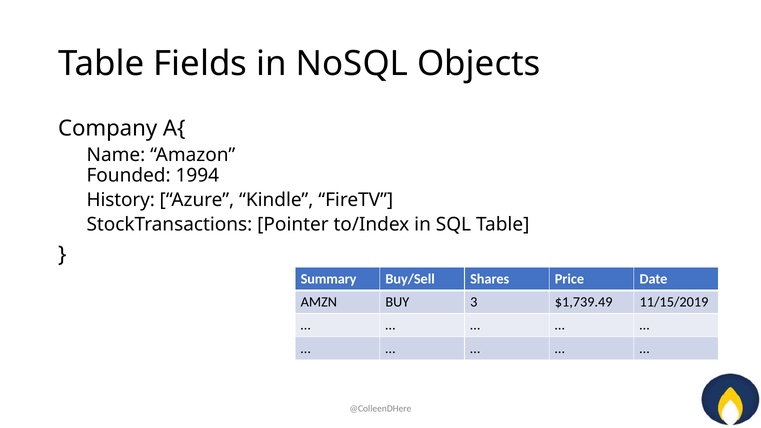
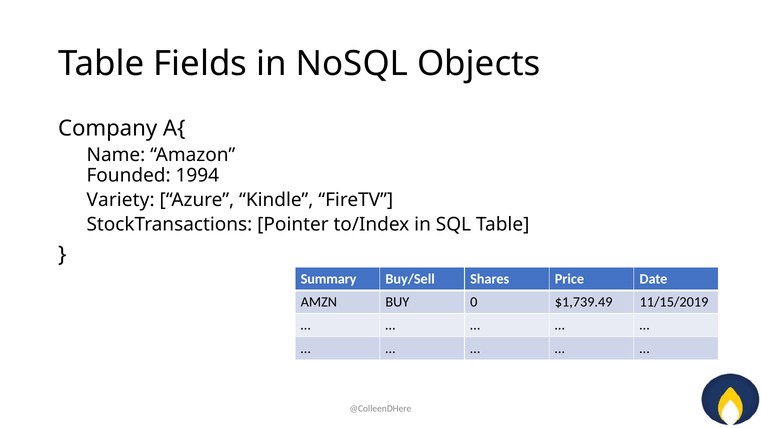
History: History -> Variety
3: 3 -> 0
